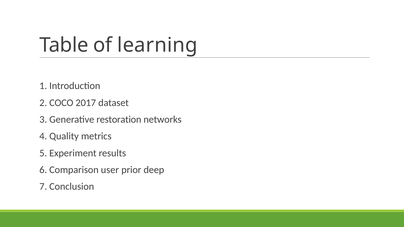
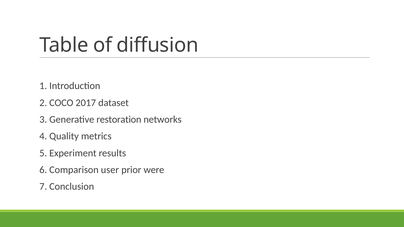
learning: learning -> diffusion
deep: deep -> were
